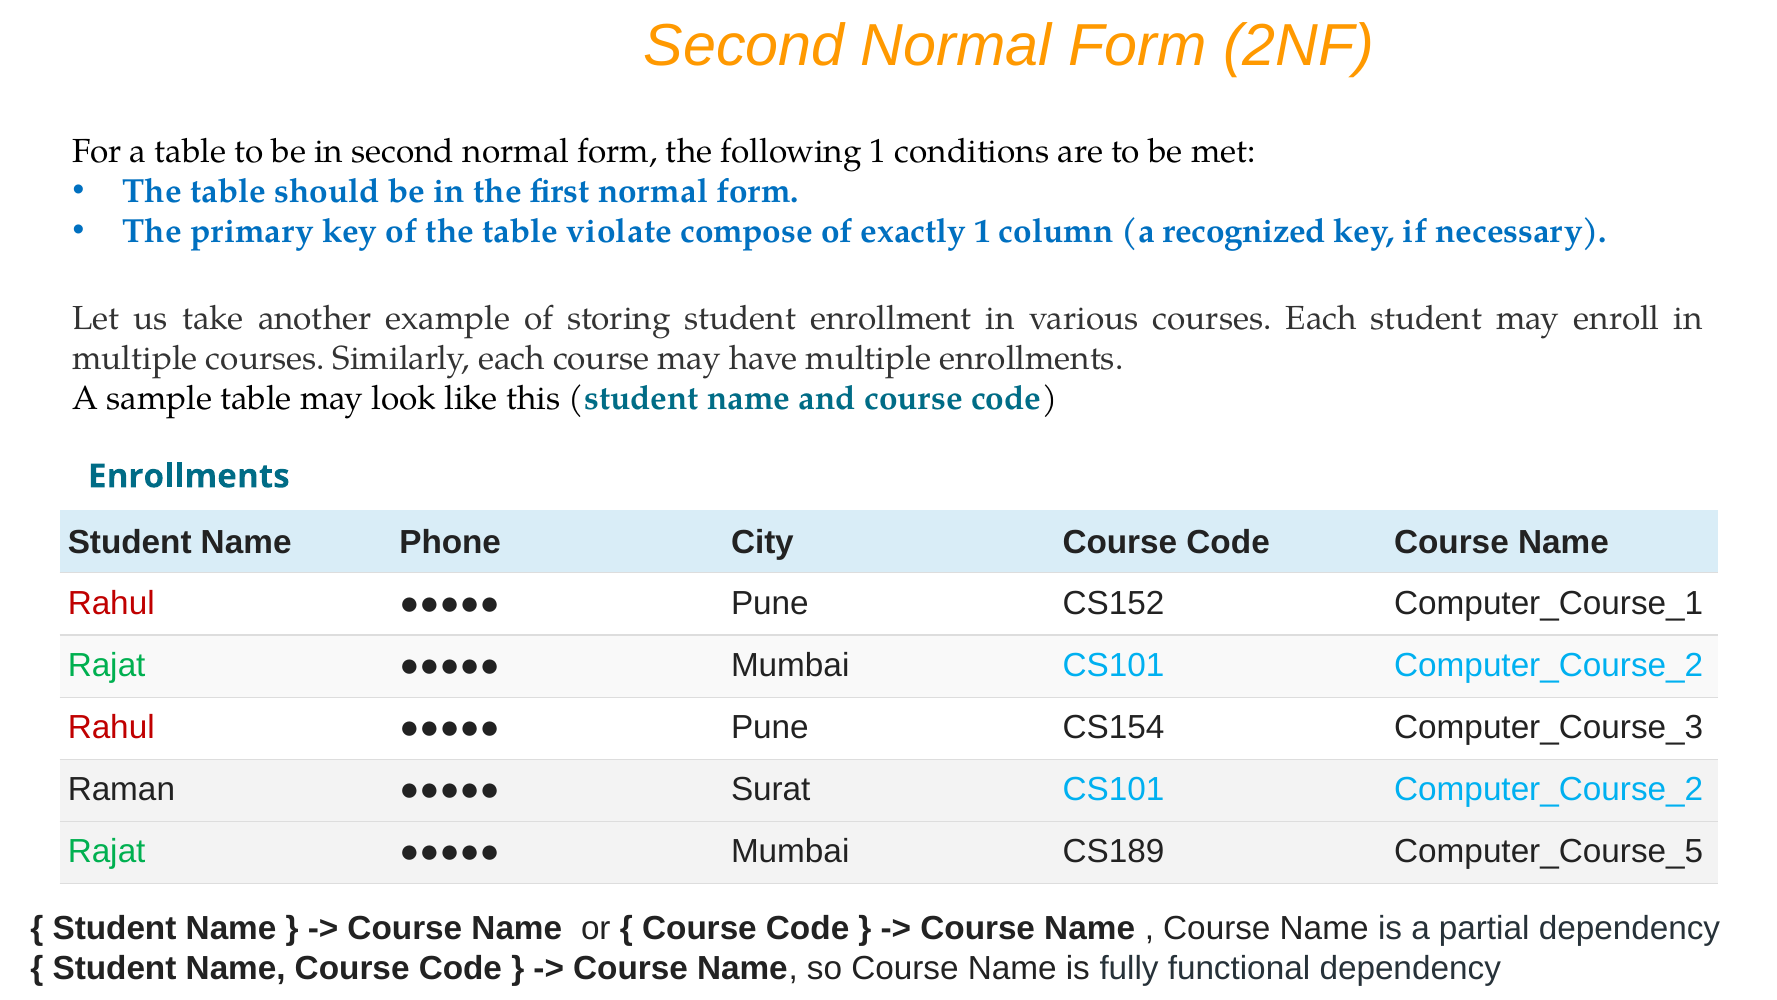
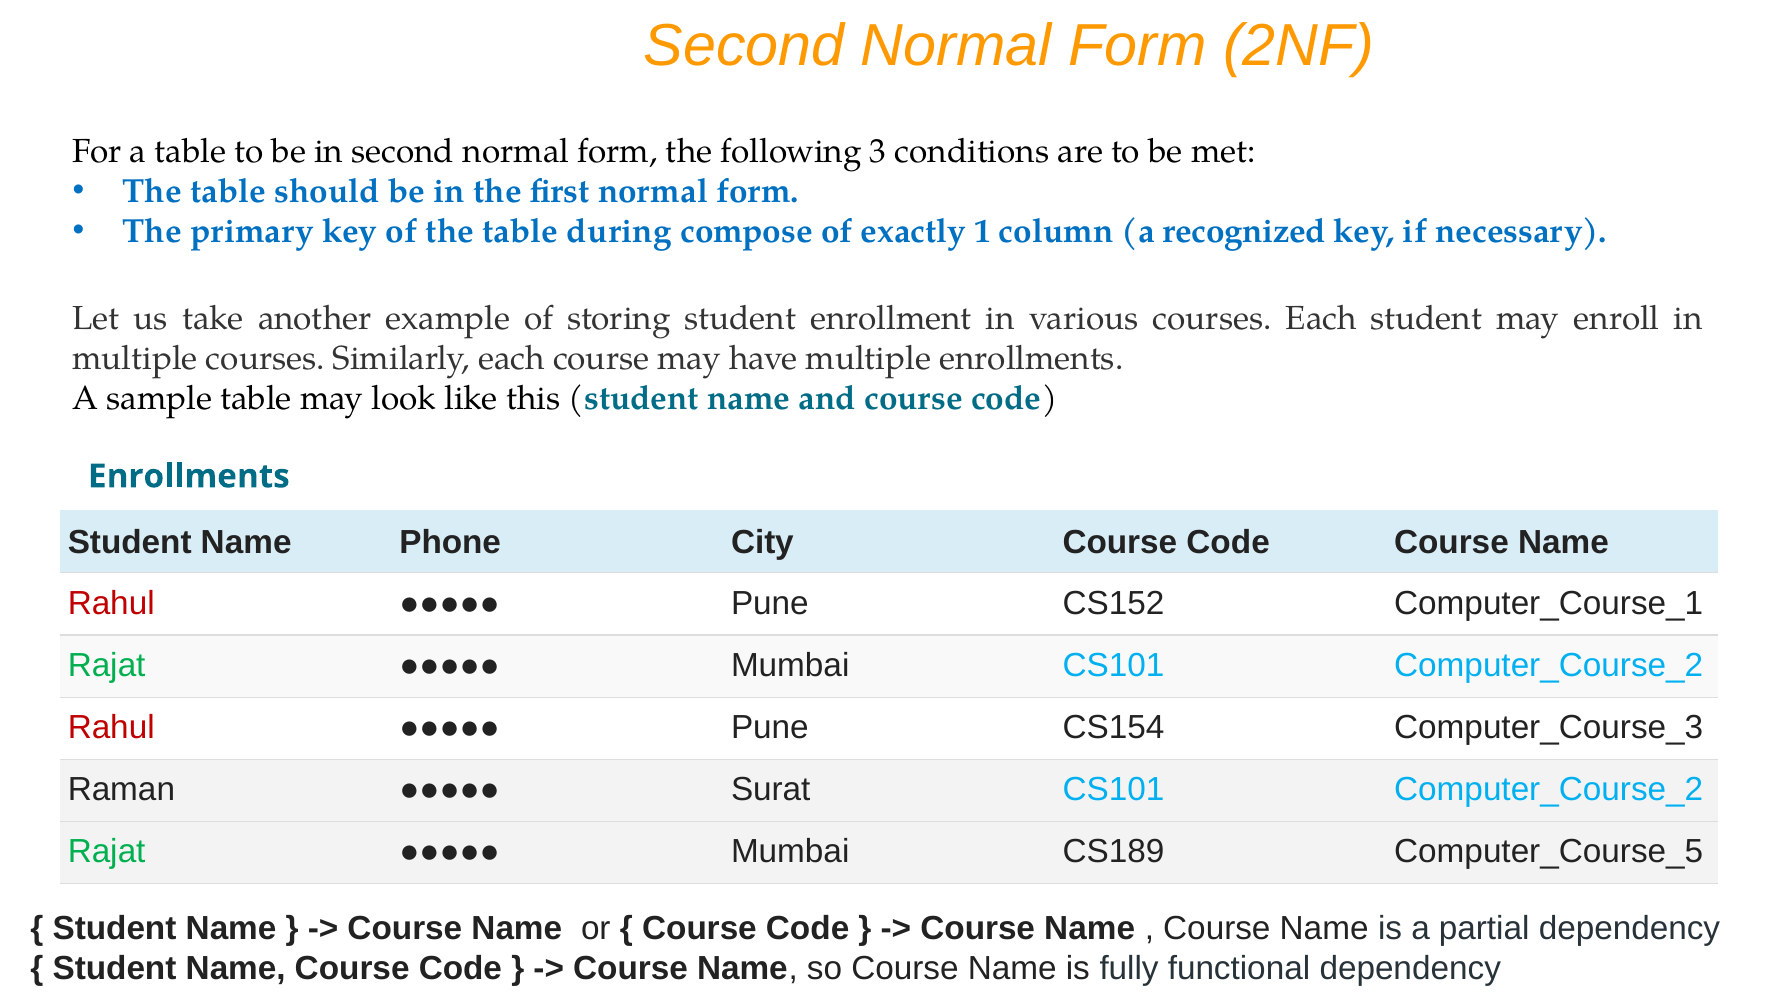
following 1: 1 -> 3
violate: violate -> during
